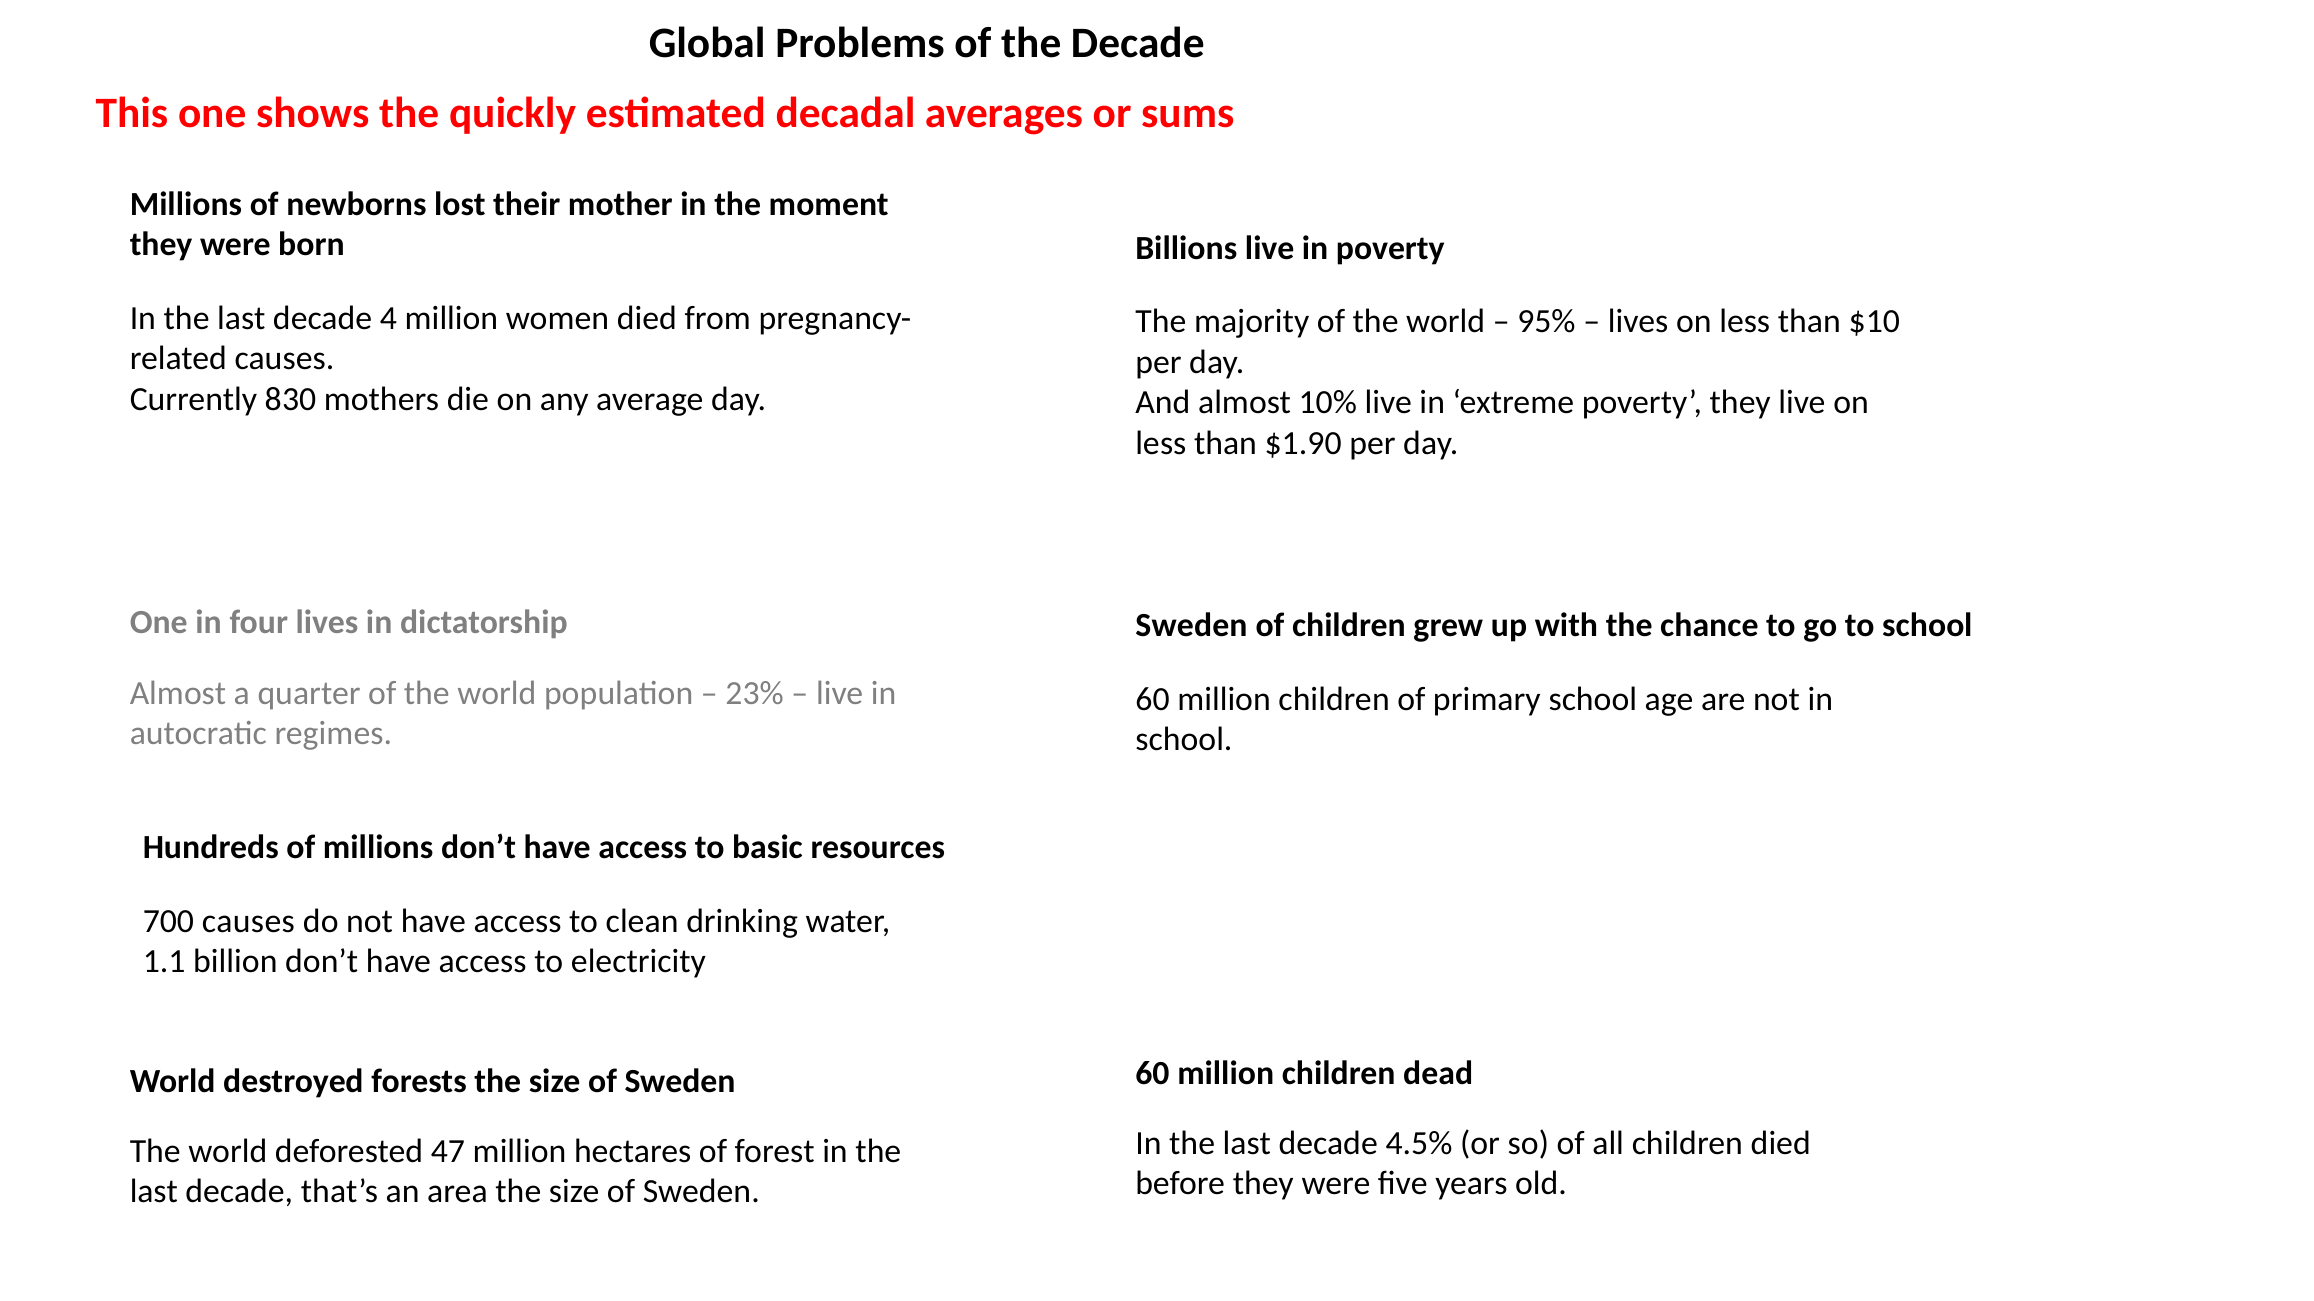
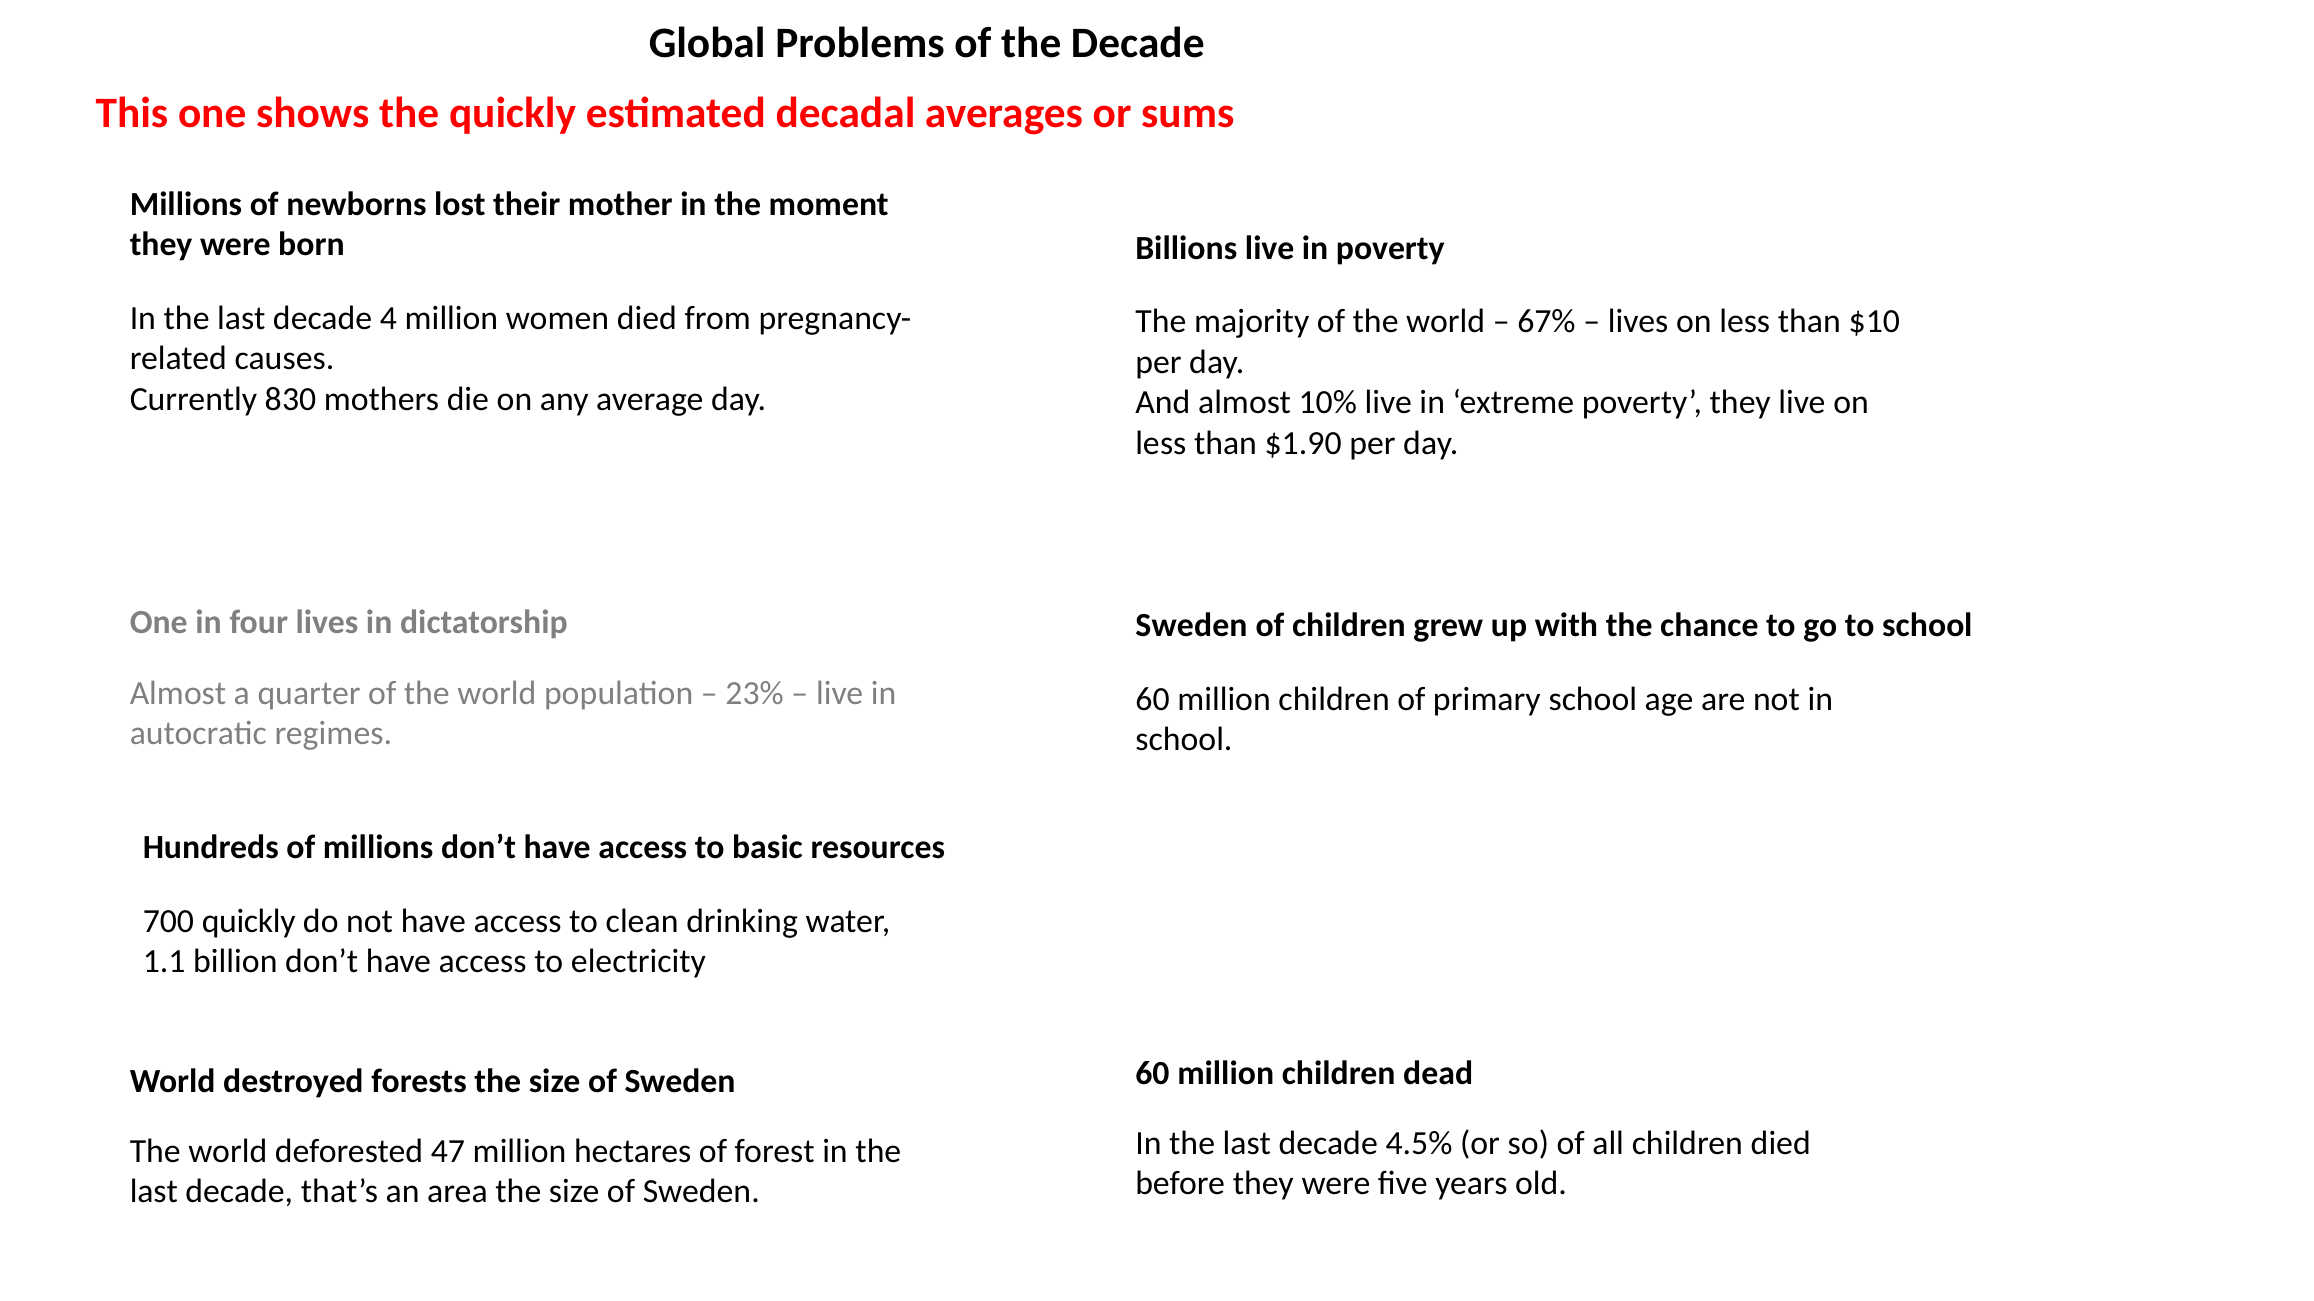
95%: 95% -> 67%
700 causes: causes -> quickly
